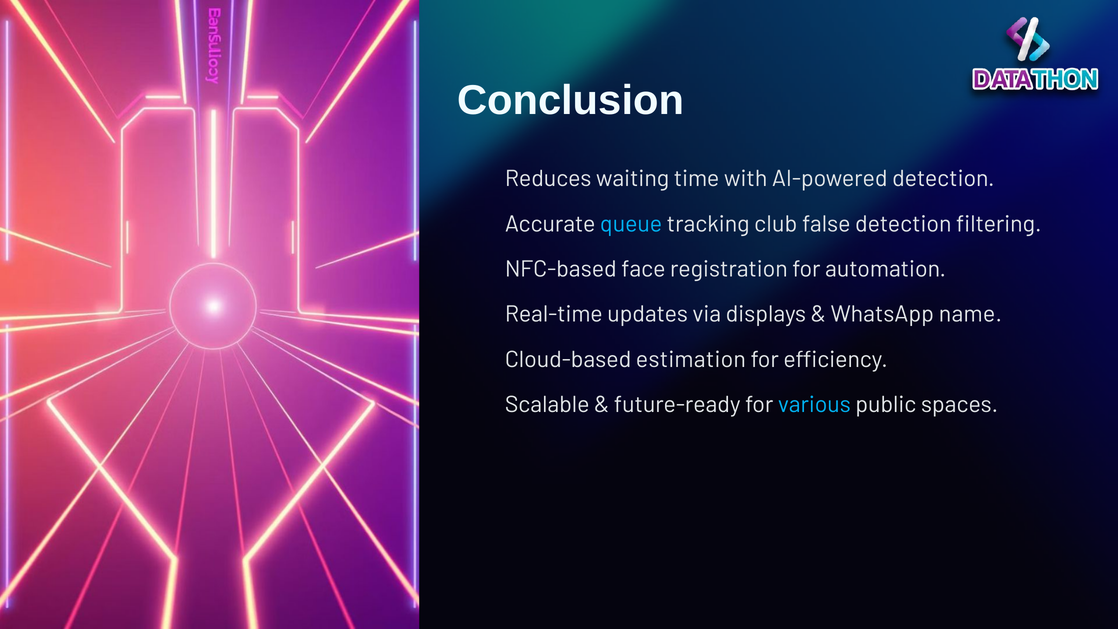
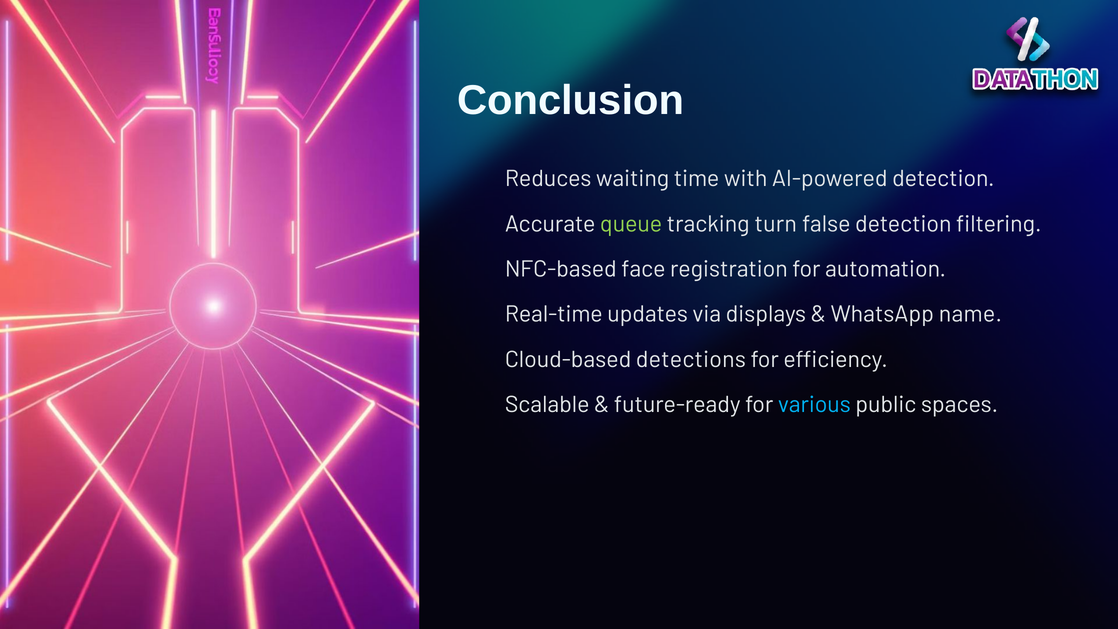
queue colour: light blue -> light green
club: club -> turn
estimation: estimation -> detections
